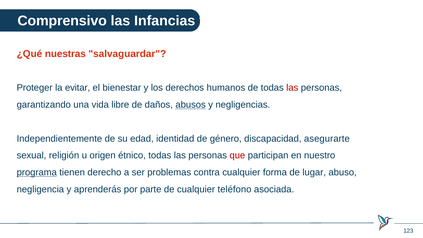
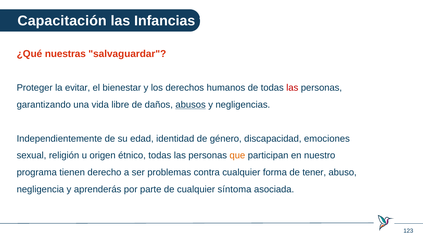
Comprensivo: Comprensivo -> Capacitación
asegurarte: asegurarte -> emociones
que colour: red -> orange
programa underline: present -> none
lugar: lugar -> tener
teléfono: teléfono -> síntoma
